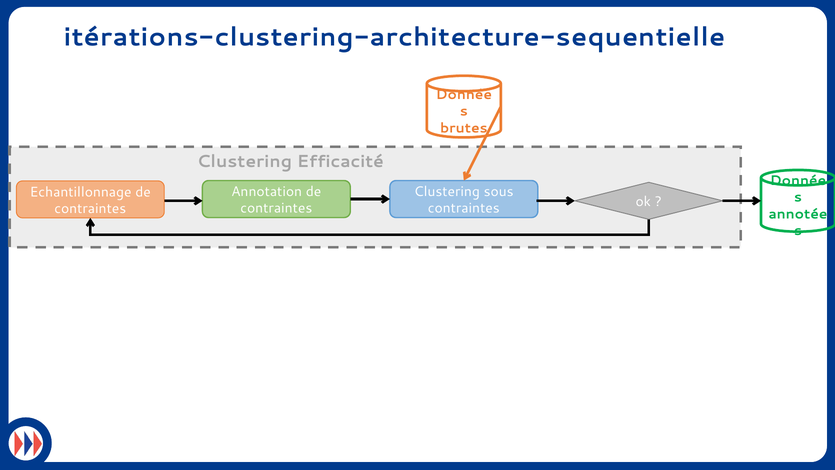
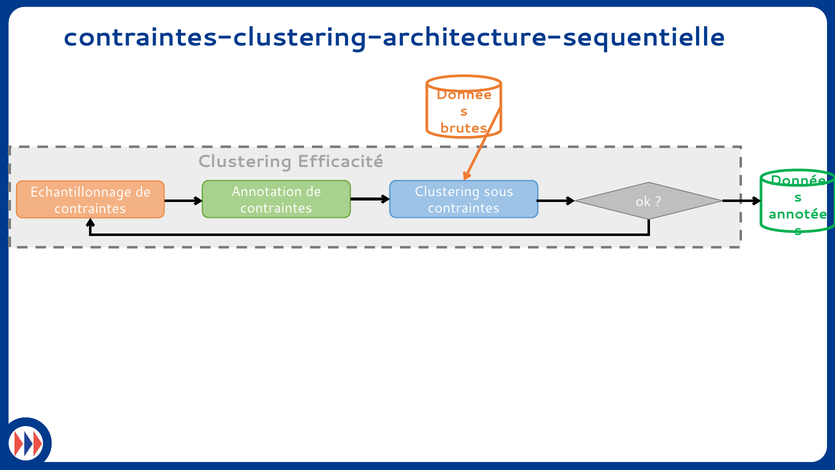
itérations-clustering-architecture-sequentielle: itérations-clustering-architecture-sequentielle -> contraintes-clustering-architecture-sequentielle
